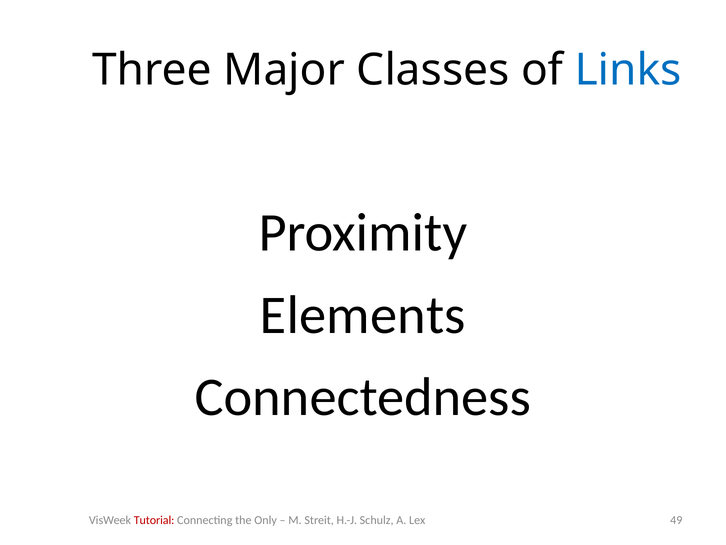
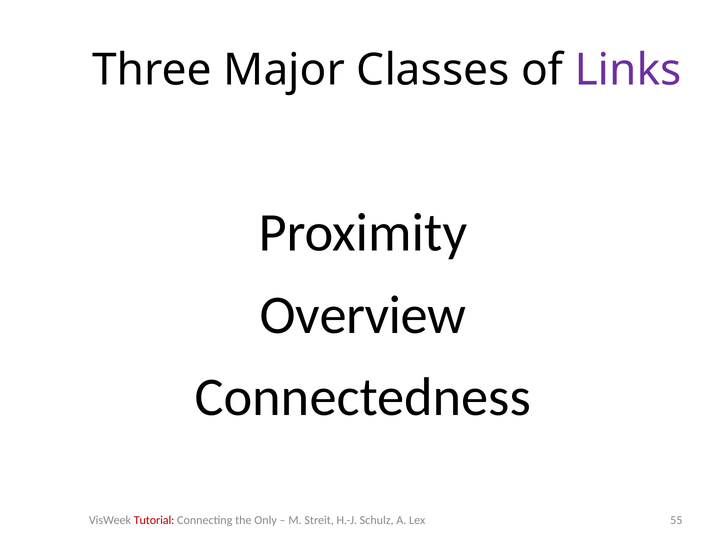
Links colour: blue -> purple
Elements: Elements -> Overview
49: 49 -> 55
